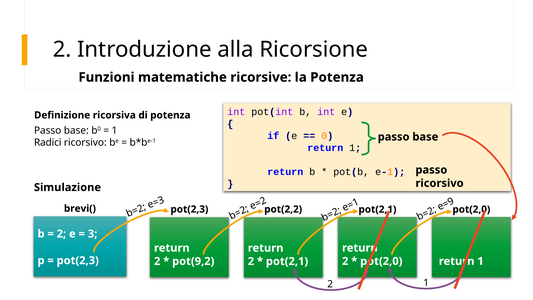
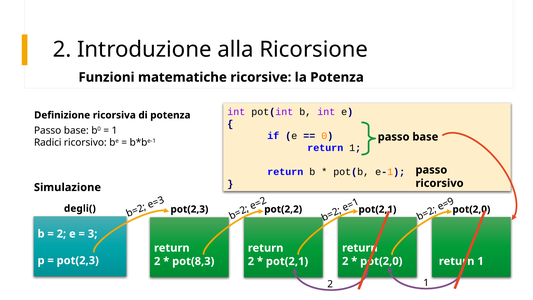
brevi(: brevi( -> degli(
pot(9,2: pot(9,2 -> pot(8,3
